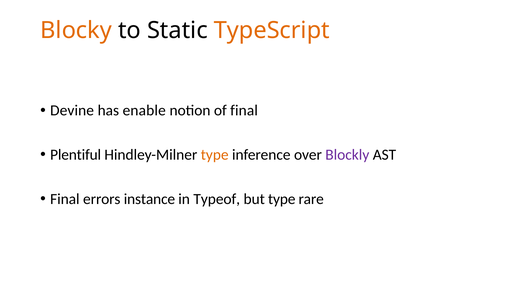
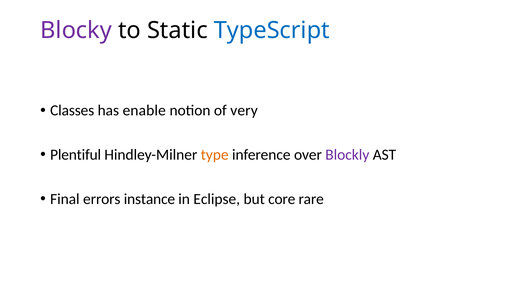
Blocky colour: orange -> purple
TypeScript colour: orange -> blue
Devine: Devine -> Classes
of final: final -> very
Typeof: Typeof -> Eclipse
but type: type -> core
